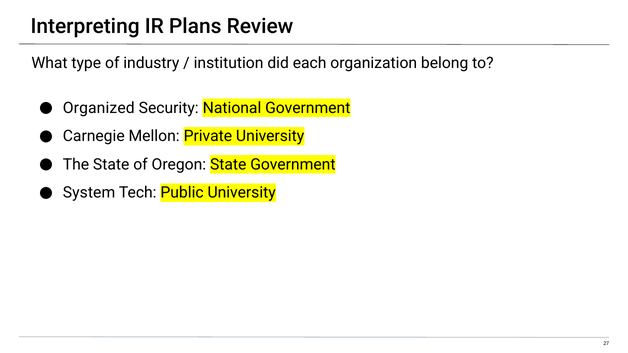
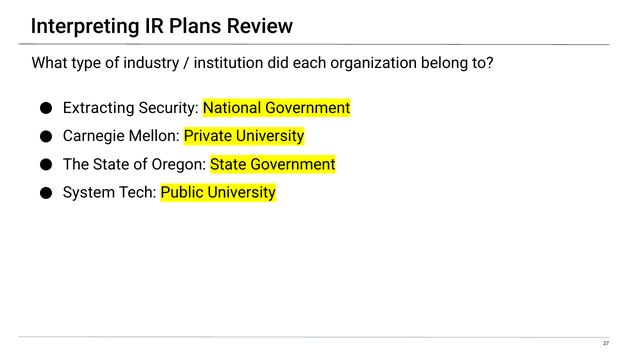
Organized: Organized -> Extracting
